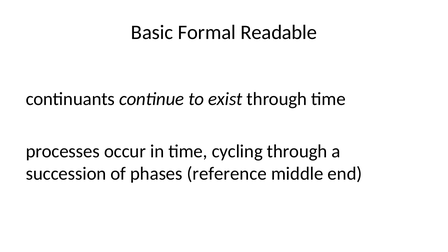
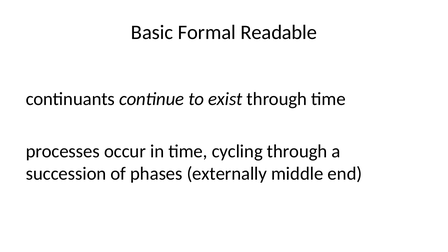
reference: reference -> externally
